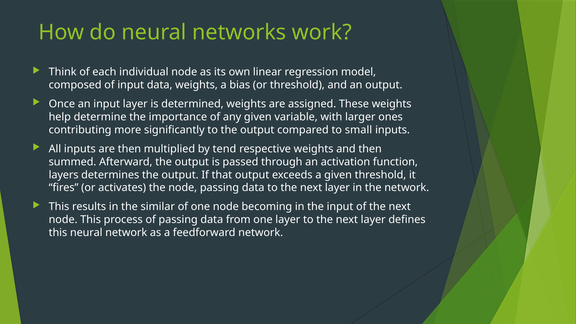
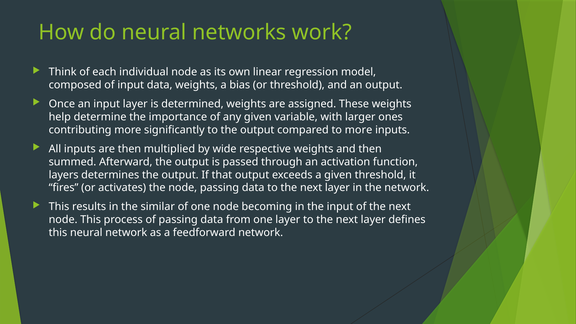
to small: small -> more
tend: tend -> wide
